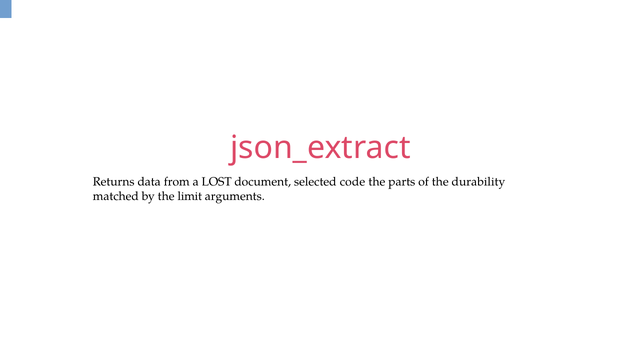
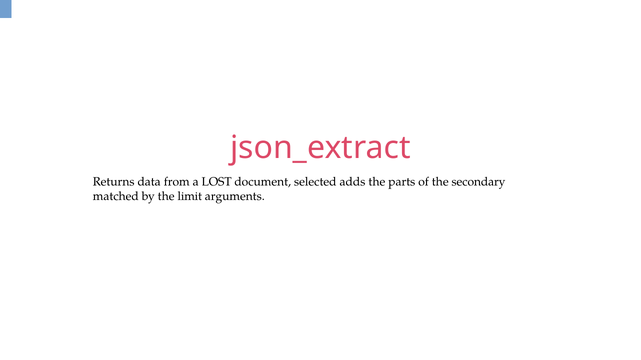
code: code -> adds
durability: durability -> secondary
